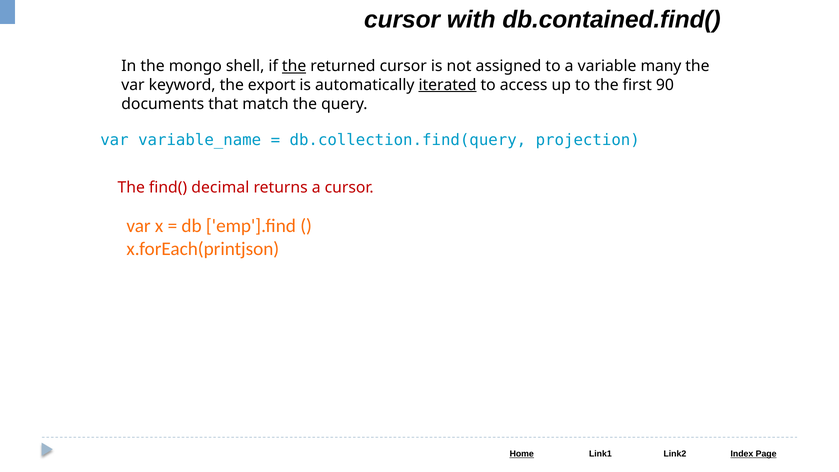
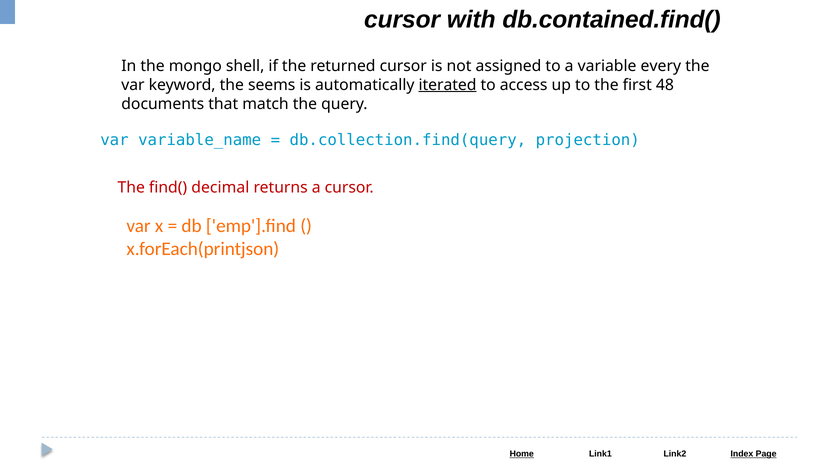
the at (294, 66) underline: present -> none
many: many -> every
export: export -> seems
90: 90 -> 48
